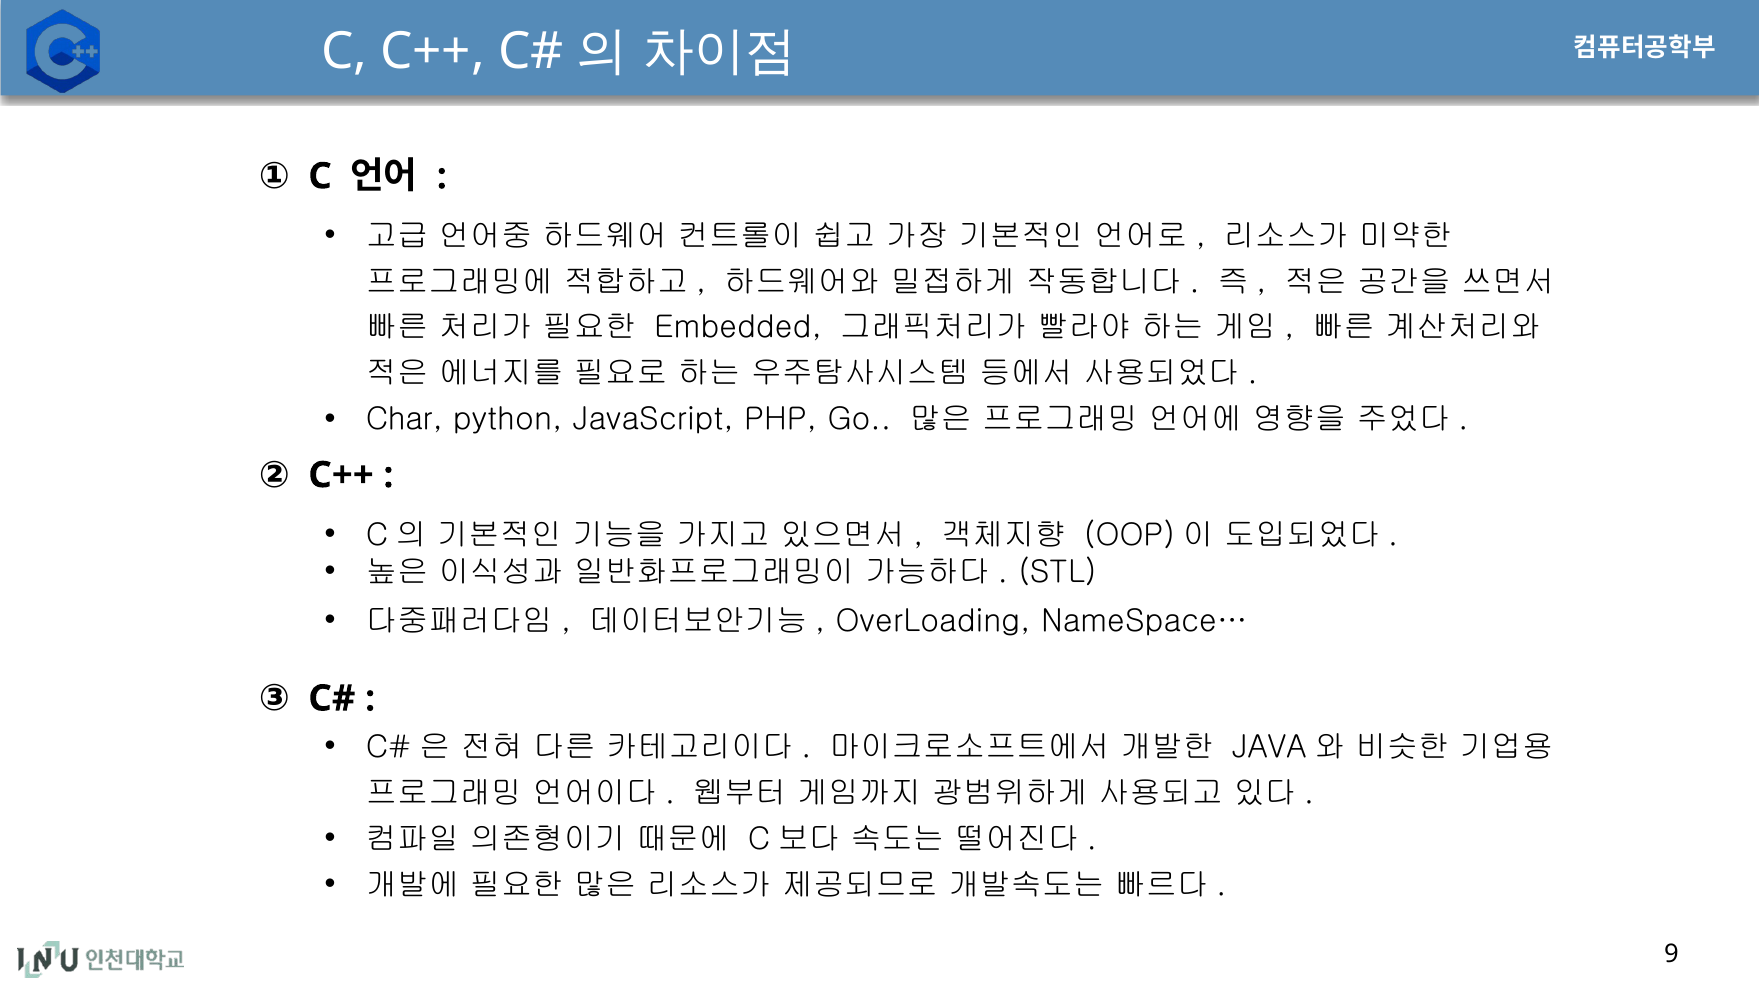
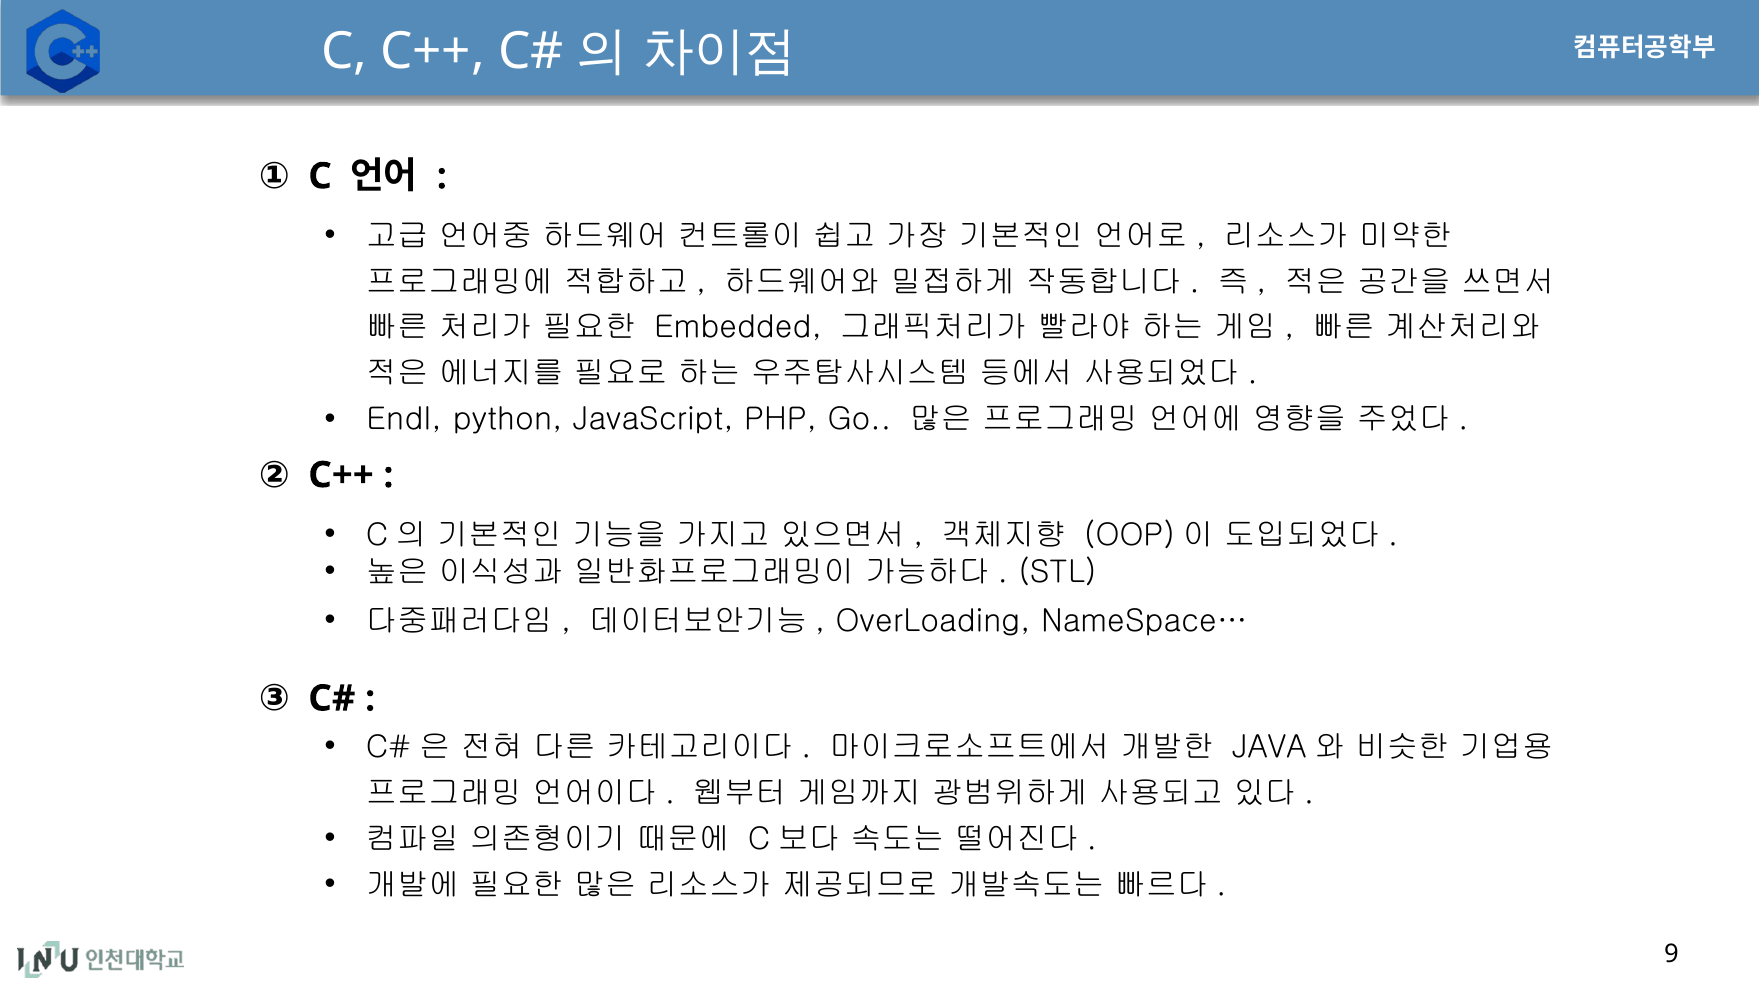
Char: Char -> Endl
